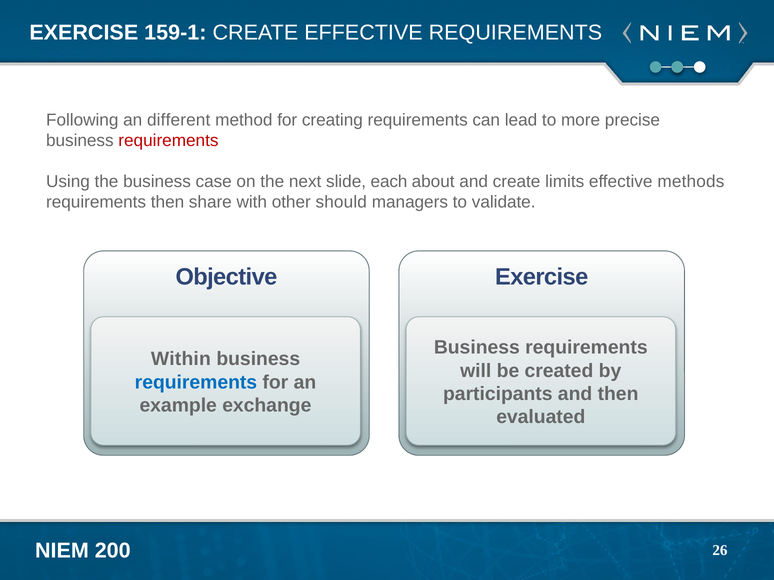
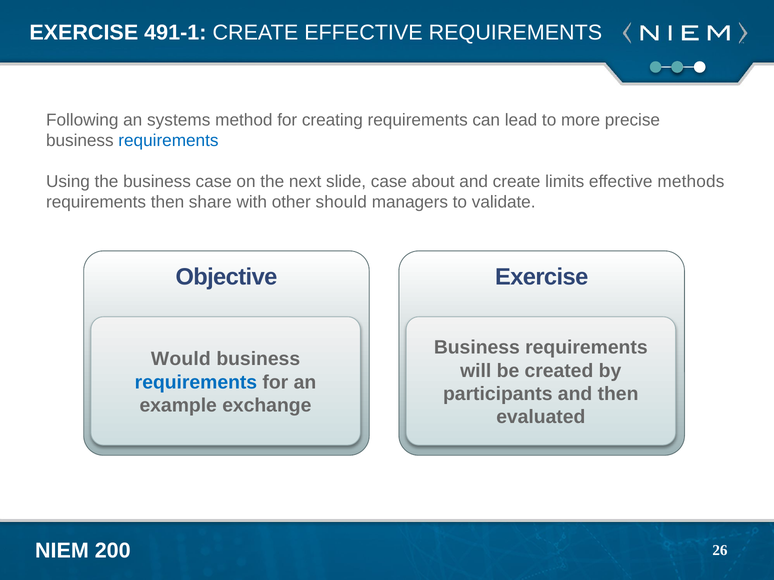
159-1: 159-1 -> 491-1
different: different -> systems
requirements at (168, 141) colour: red -> blue
slide each: each -> case
Within: Within -> Would
